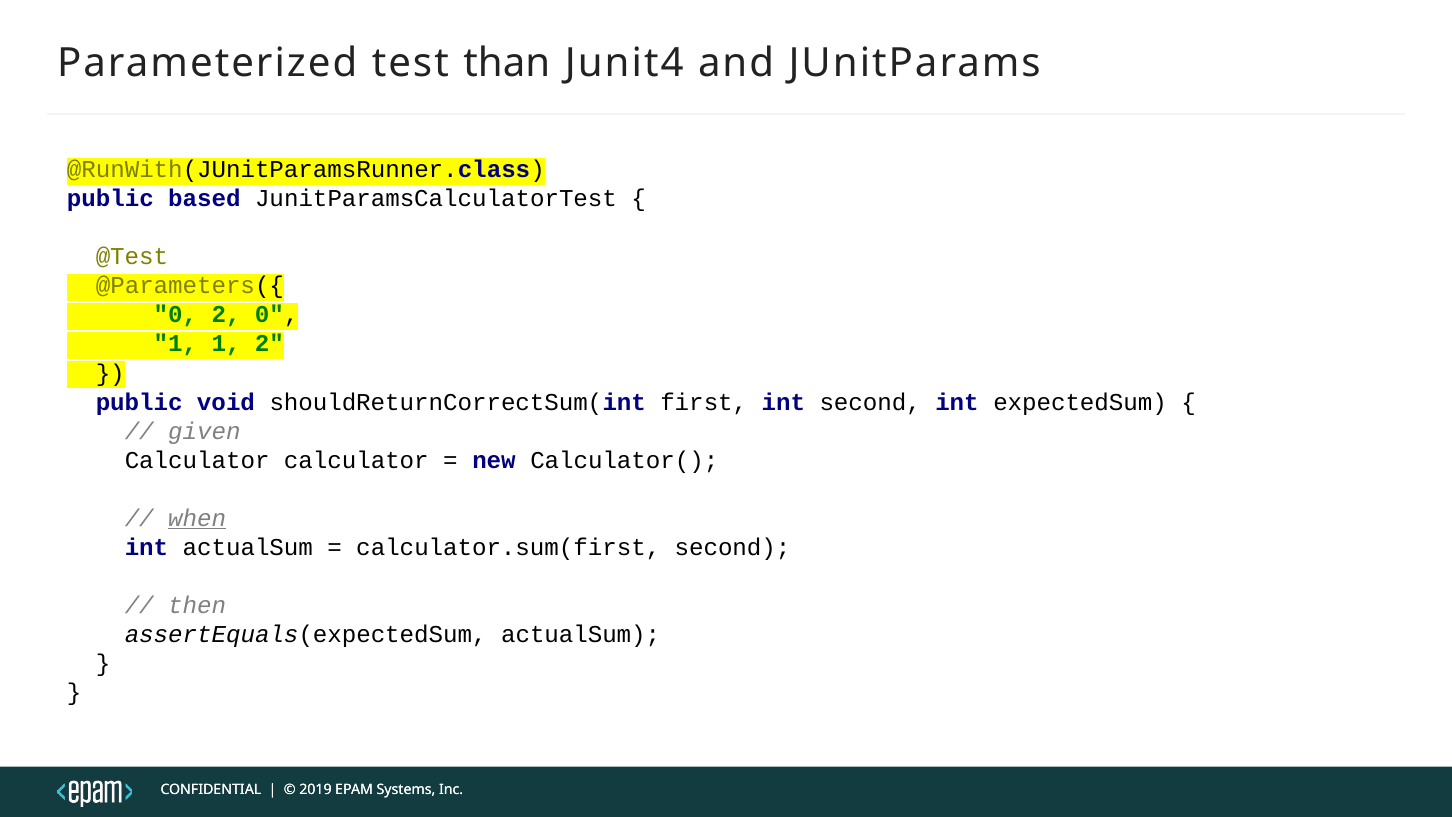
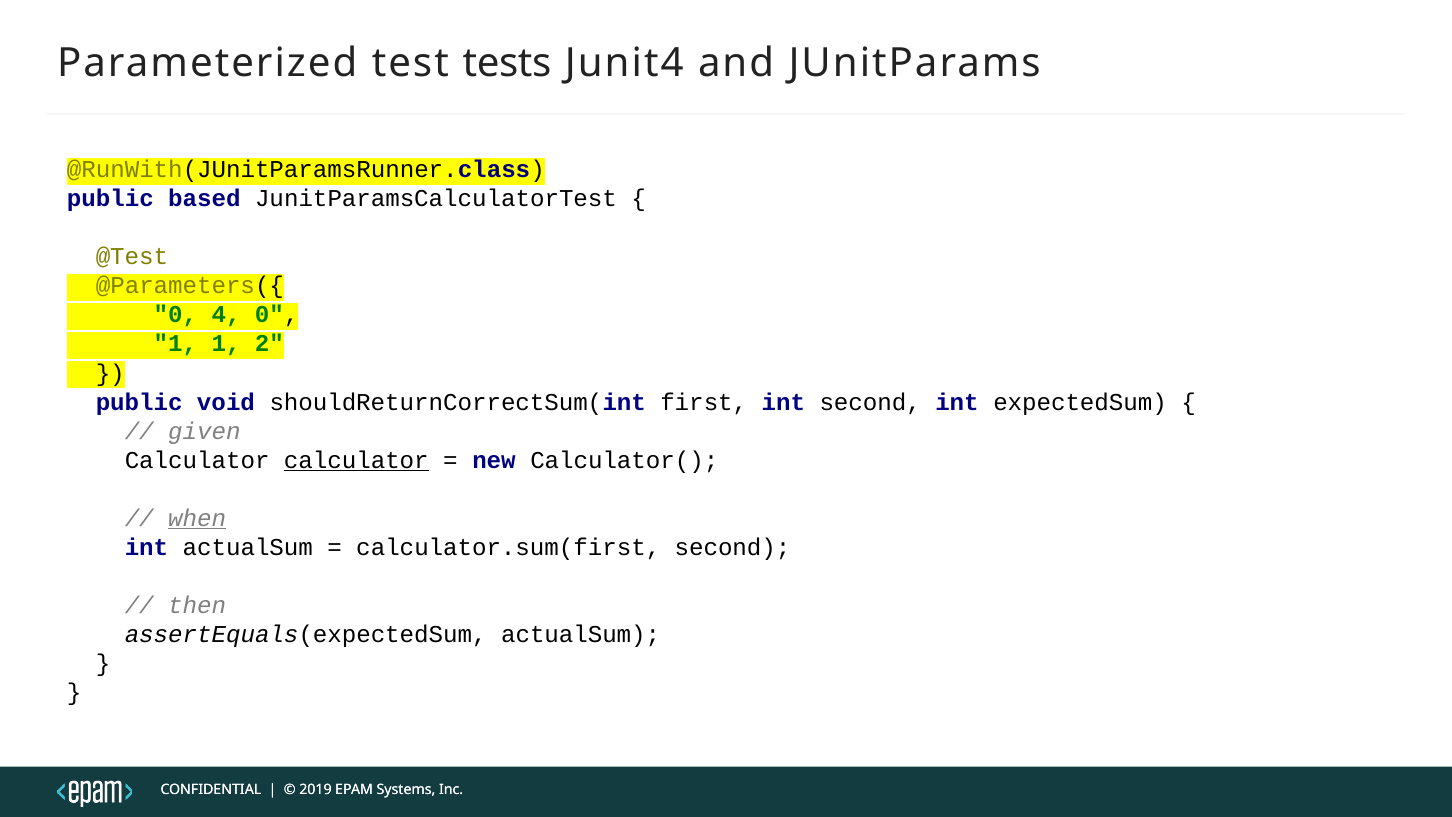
than: than -> tests
0 2: 2 -> 4
calculator at (356, 460) underline: none -> present
